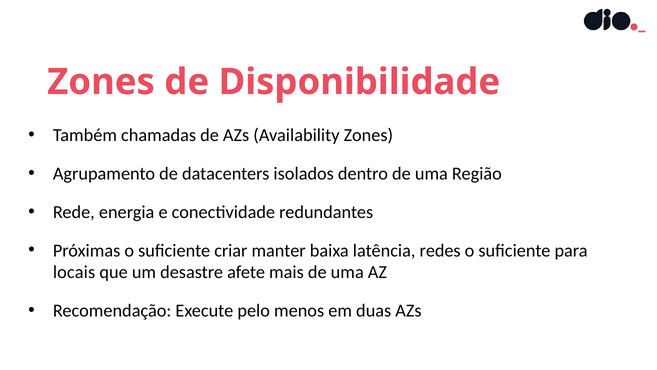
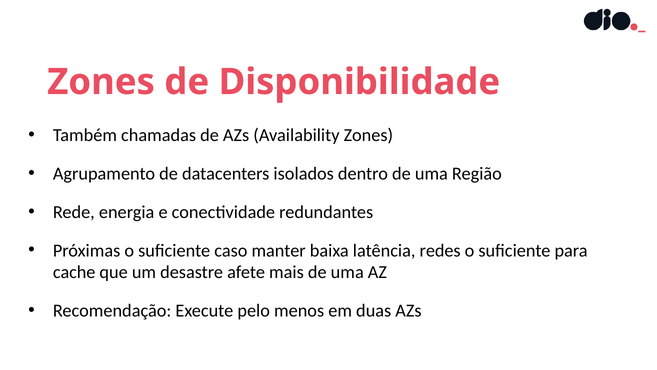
criar: criar -> caso
locais: locais -> cache
